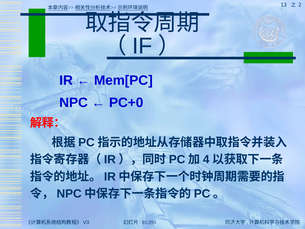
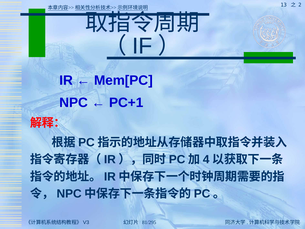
PC+0: PC+0 -> PC+1
